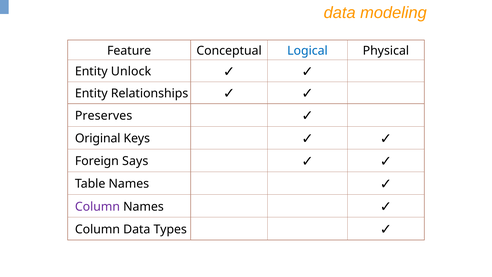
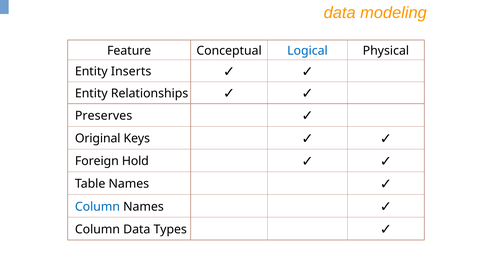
Unlock: Unlock -> Inserts
Says: Says -> Hold
Column at (97, 206) colour: purple -> blue
